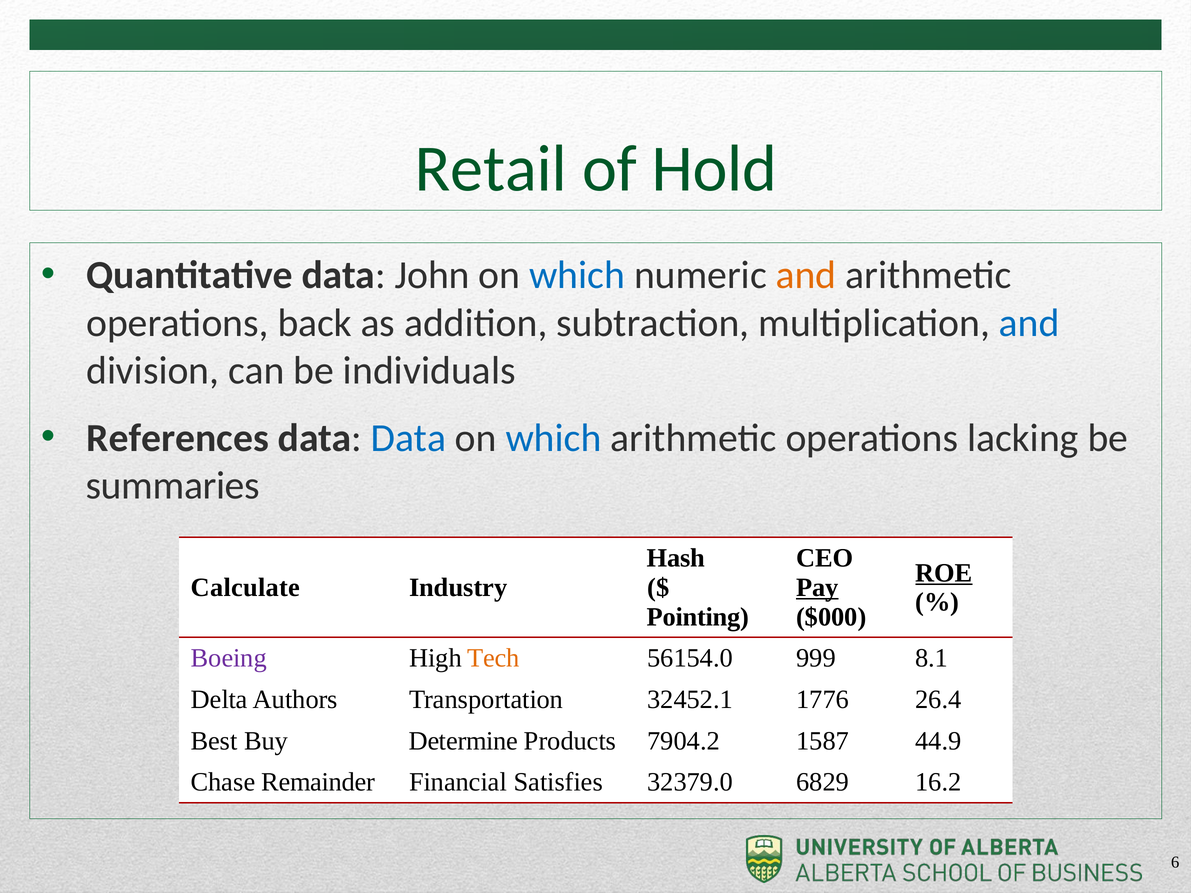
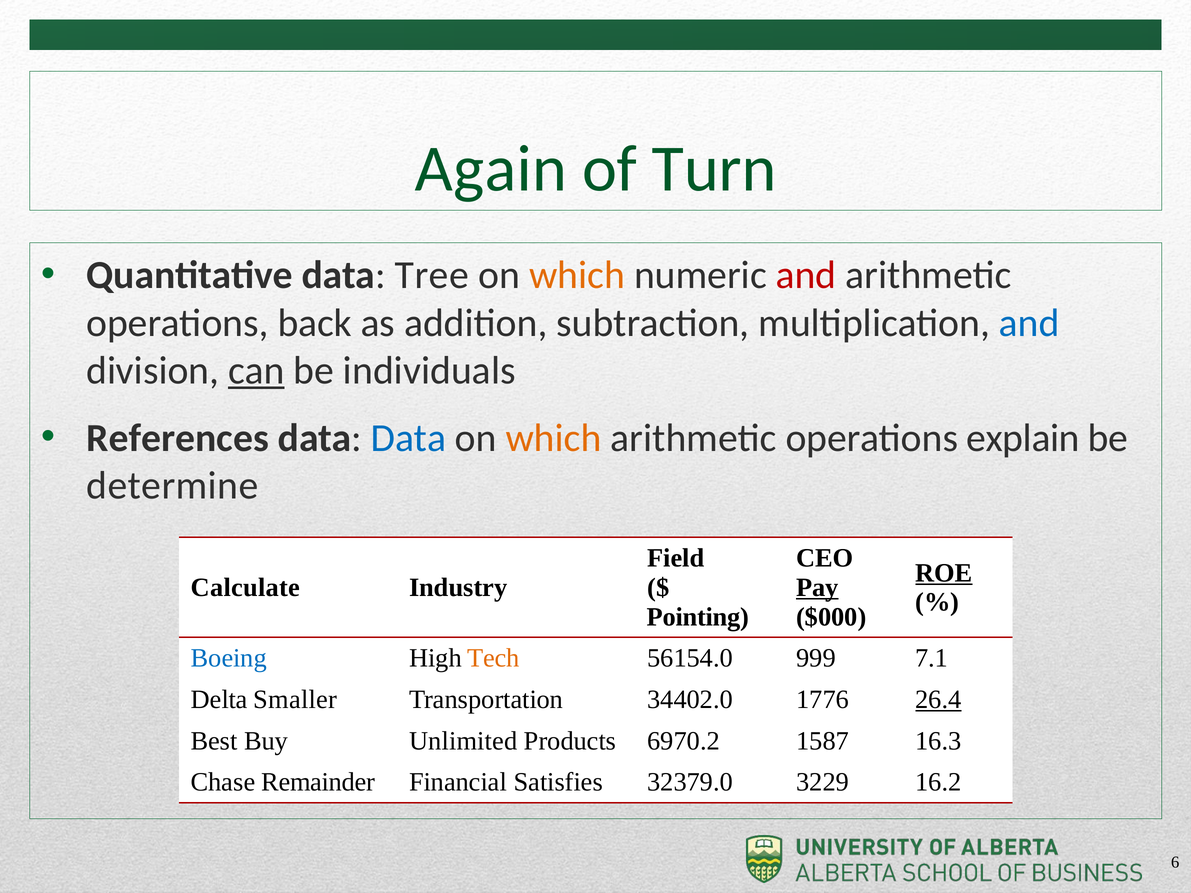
Retail: Retail -> Again
Hold: Hold -> Turn
John: John -> Tree
which at (577, 275) colour: blue -> orange
and at (806, 275) colour: orange -> red
can underline: none -> present
which at (554, 438) colour: blue -> orange
lacking: lacking -> explain
summaries: summaries -> determine
Hash: Hash -> Field
Boeing colour: purple -> blue
8.1: 8.1 -> 7.1
Authors: Authors -> Smaller
32452.1: 32452.1 -> 34402.0
26.4 underline: none -> present
Determine: Determine -> Unlimited
7904.2: 7904.2 -> 6970.2
44.9: 44.9 -> 16.3
6829: 6829 -> 3229
